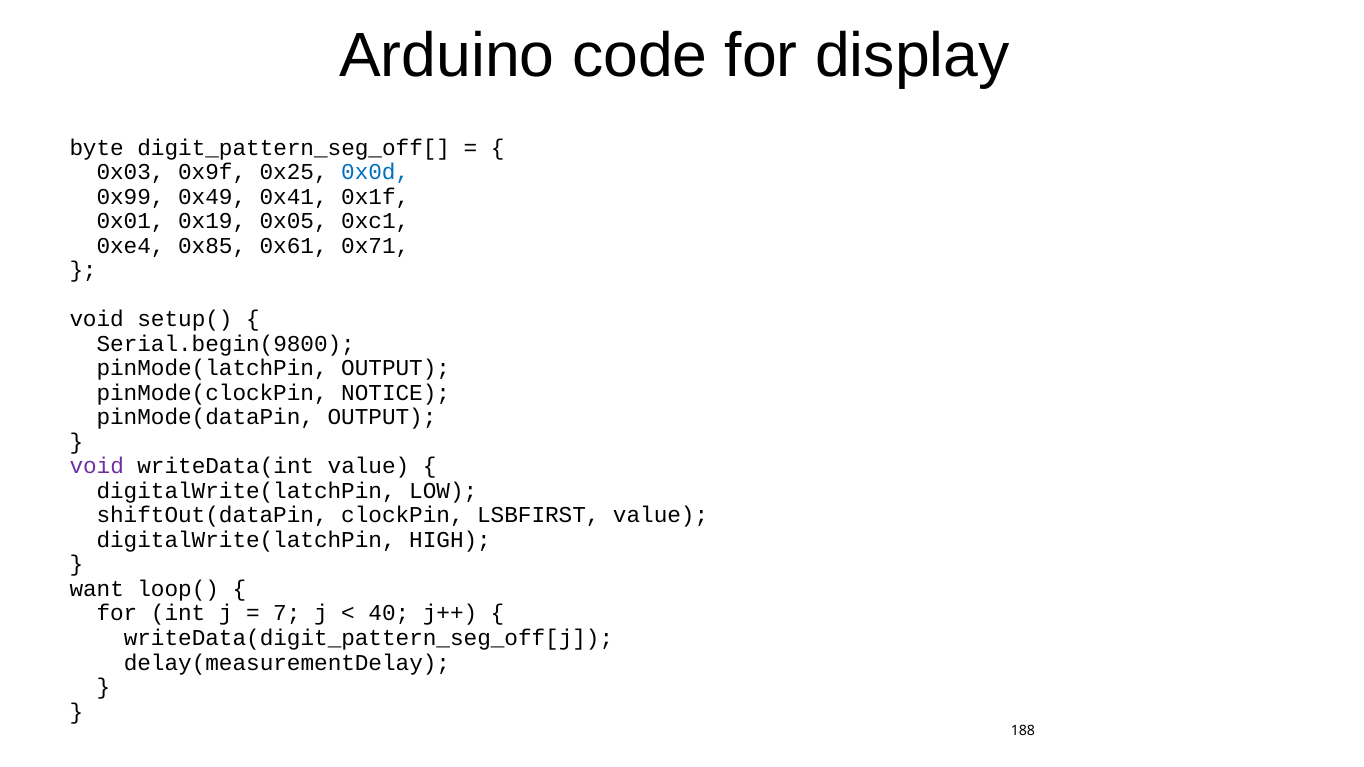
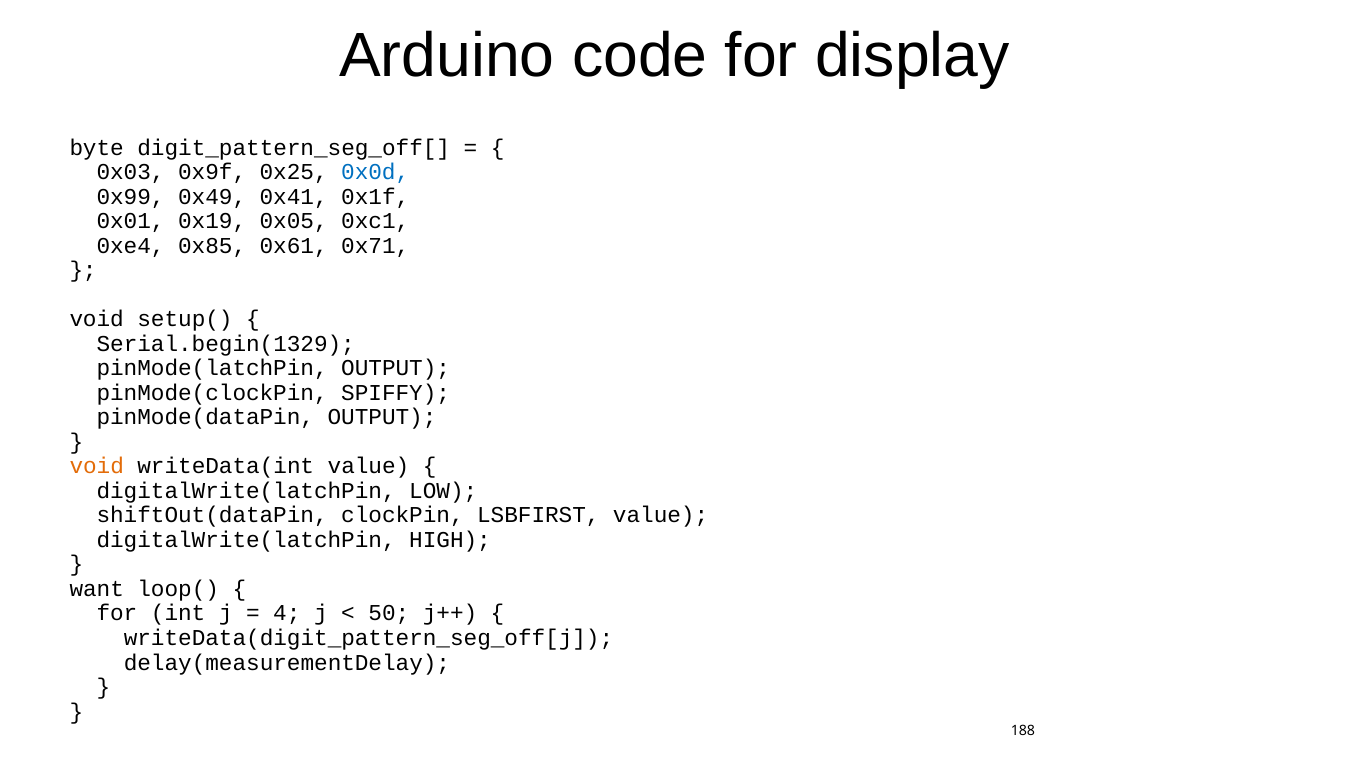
Serial.begin(9800: Serial.begin(9800 -> Serial.begin(1329
NOTICE: NOTICE -> SPIFFY
void at (97, 467) colour: purple -> orange
7: 7 -> 4
40: 40 -> 50
